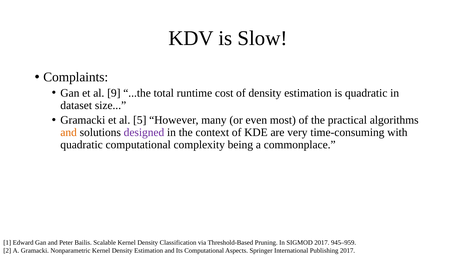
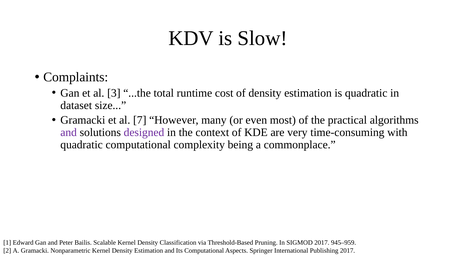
9: 9 -> 3
5: 5 -> 7
and at (69, 132) colour: orange -> purple
